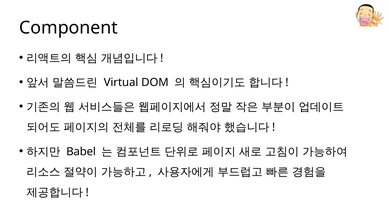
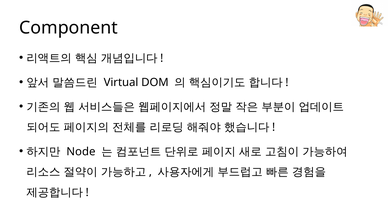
Babel: Babel -> Node
